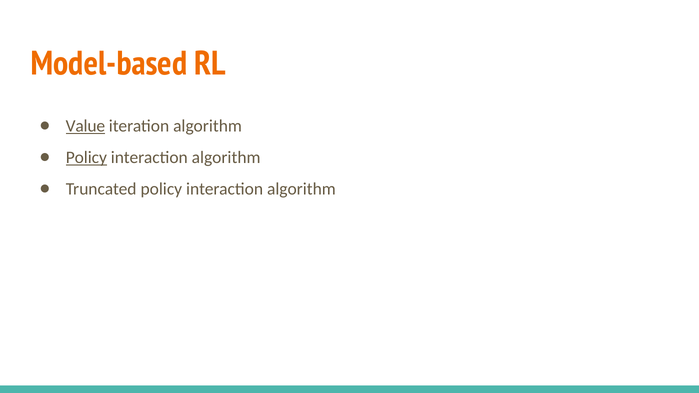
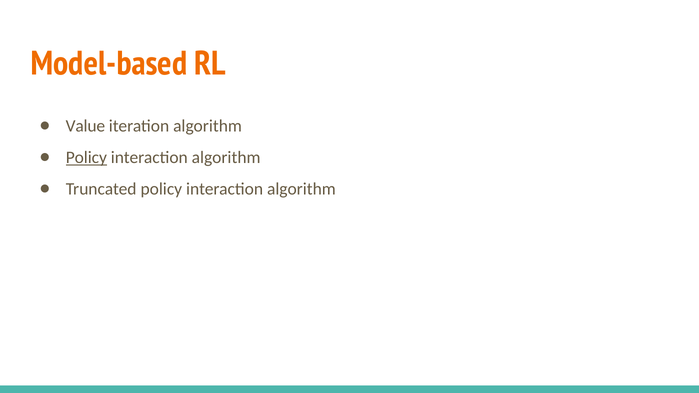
Value underline: present -> none
